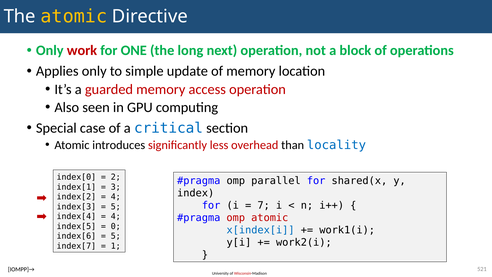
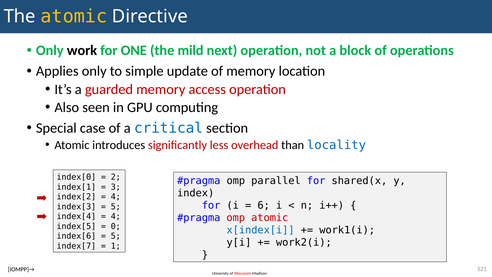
work colour: red -> black
long: long -> mild
7: 7 -> 6
